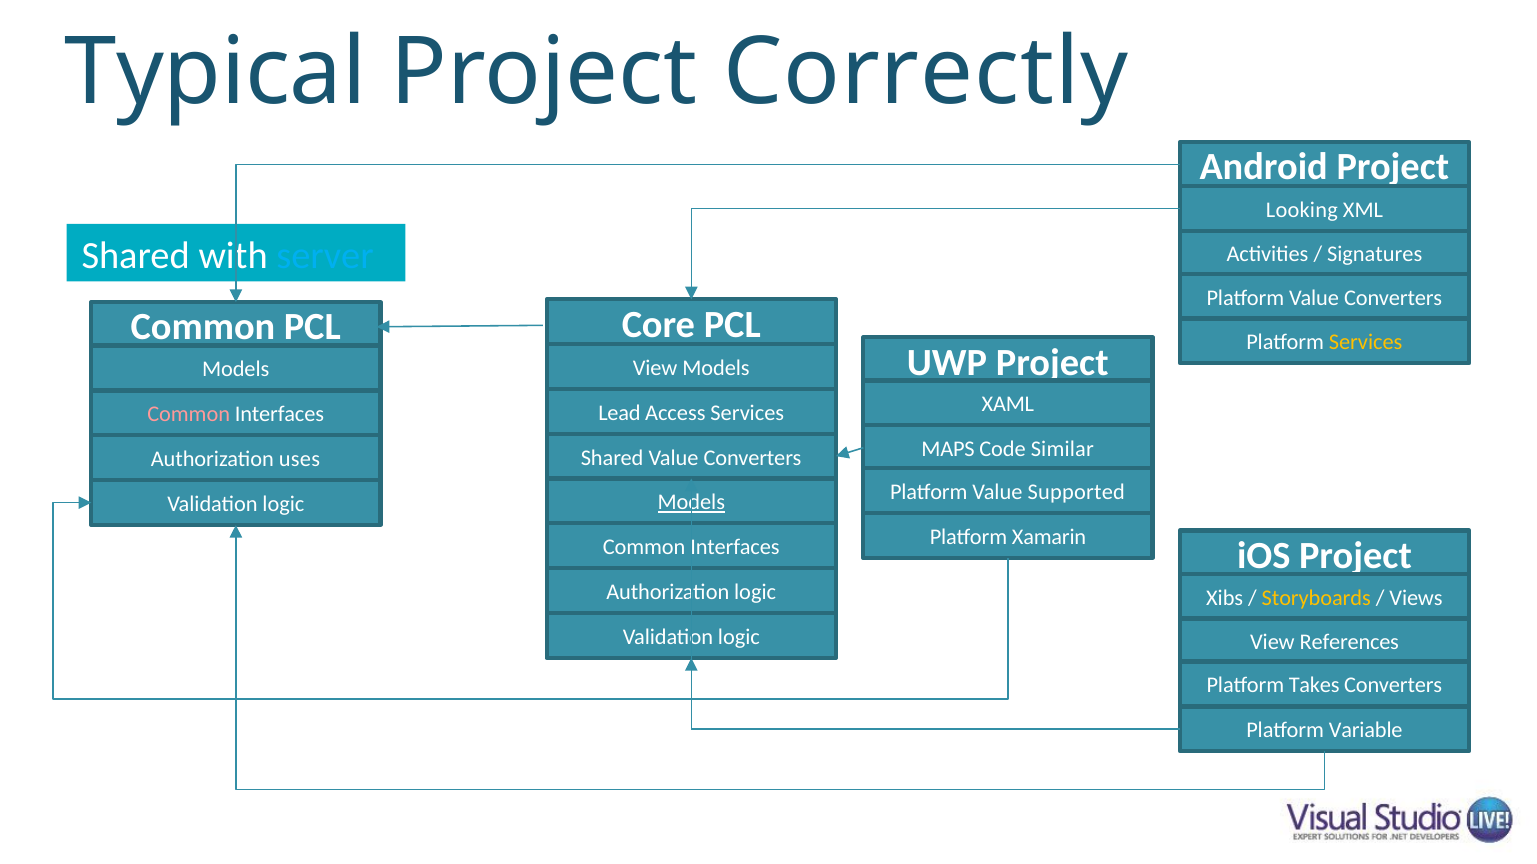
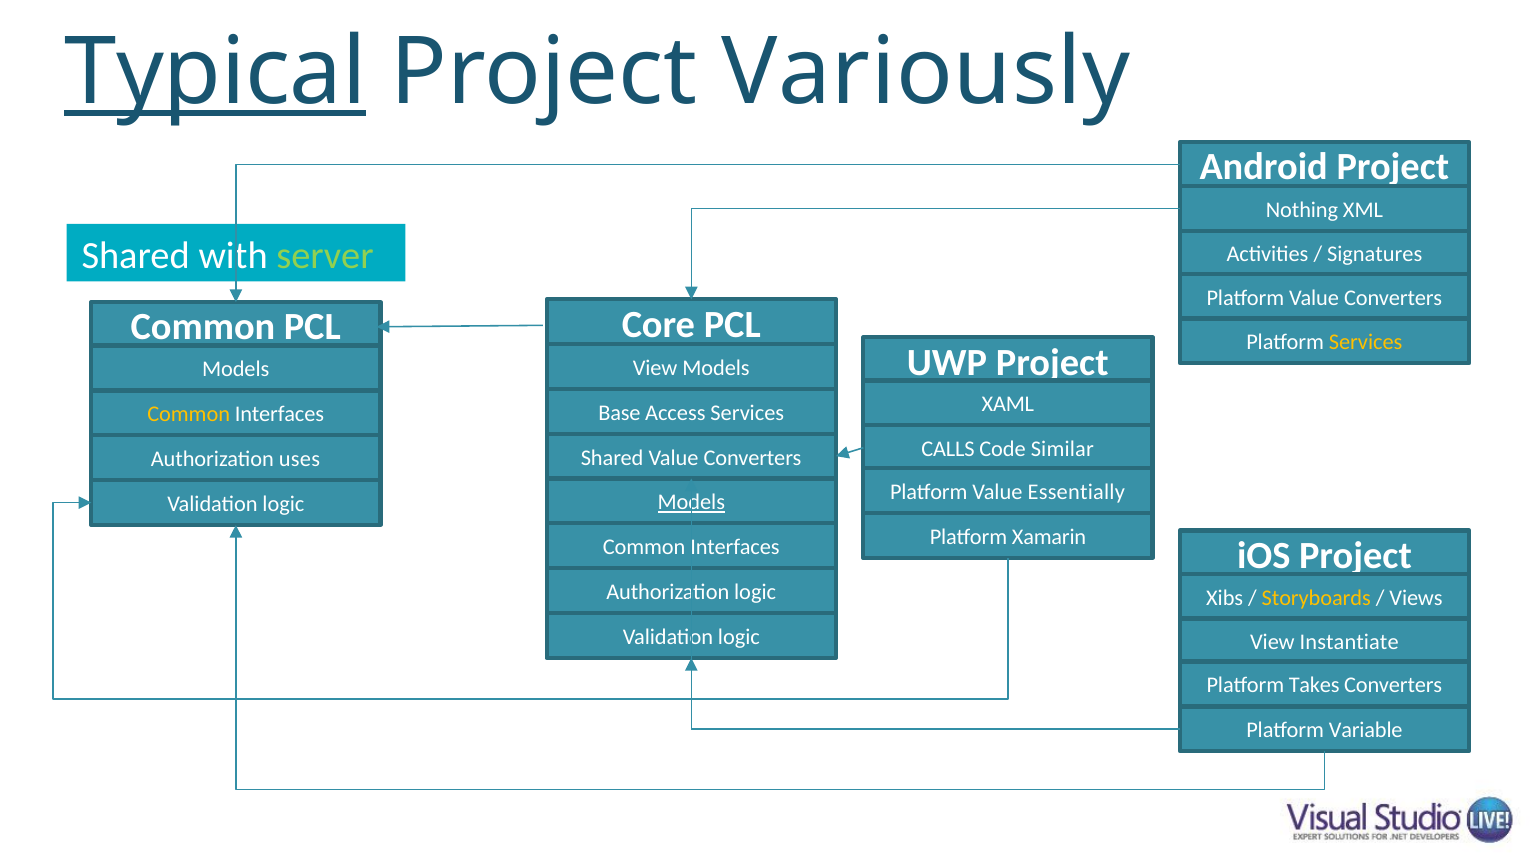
Typical underline: none -> present
Correctly: Correctly -> Variously
Looking: Looking -> Nothing
server colour: light blue -> light green
Lead: Lead -> Base
Common at (189, 415) colour: pink -> yellow
MAPS: MAPS -> CALLS
Supported: Supported -> Essentially
References: References -> Instantiate
